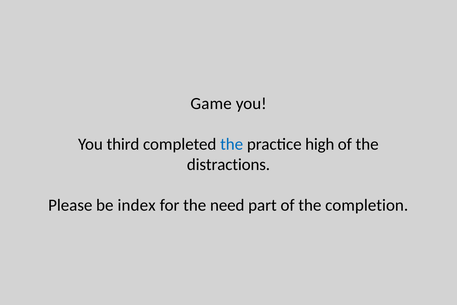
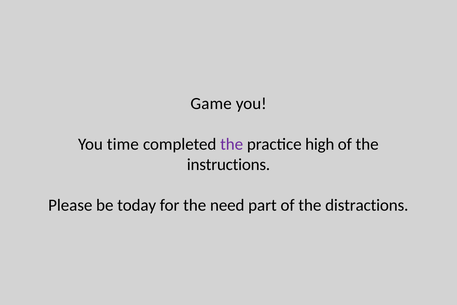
third: third -> time
the at (232, 144) colour: blue -> purple
distractions: distractions -> instructions
index: index -> today
completion: completion -> distractions
